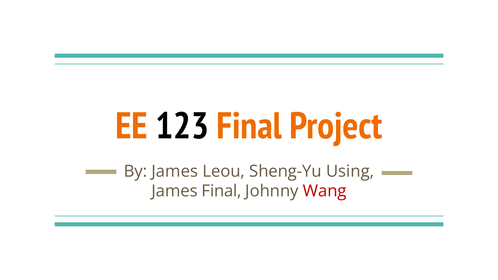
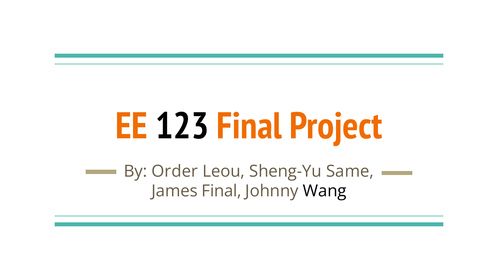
By James: James -> Order
Using: Using -> Same
Wang colour: red -> black
